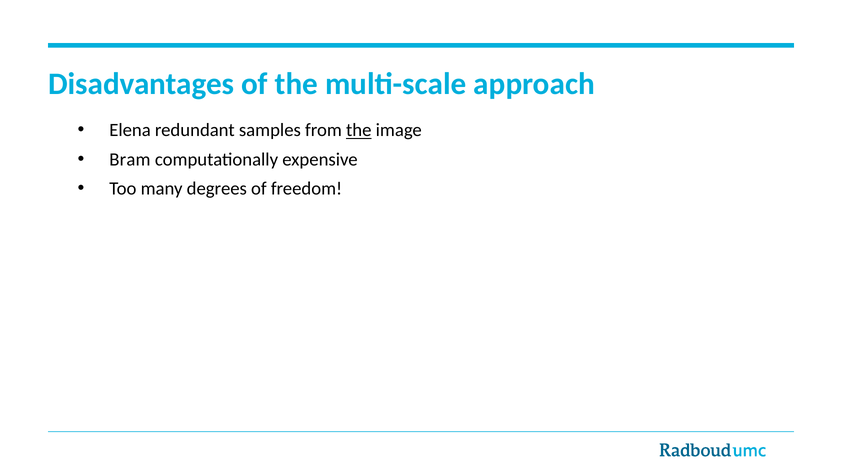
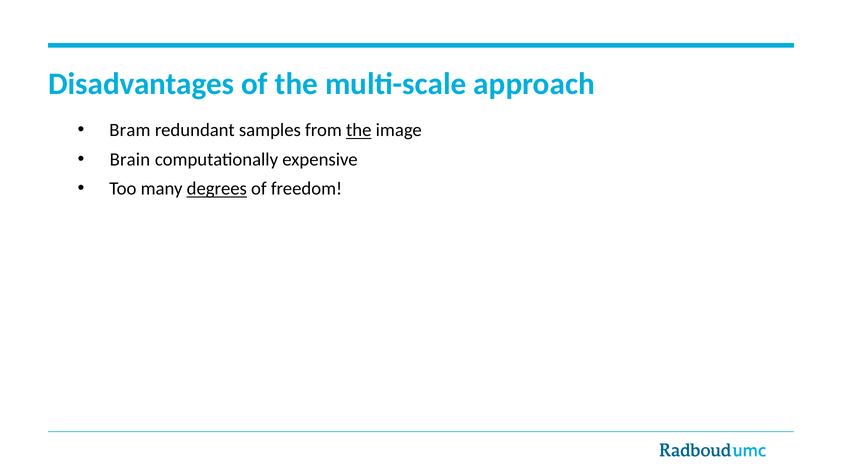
Elena: Elena -> Bram
Bram: Bram -> Brain
degrees underline: none -> present
